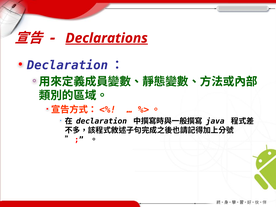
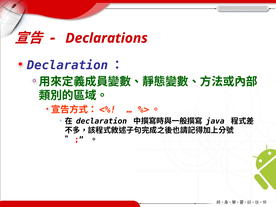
Declarations underline: present -> none
